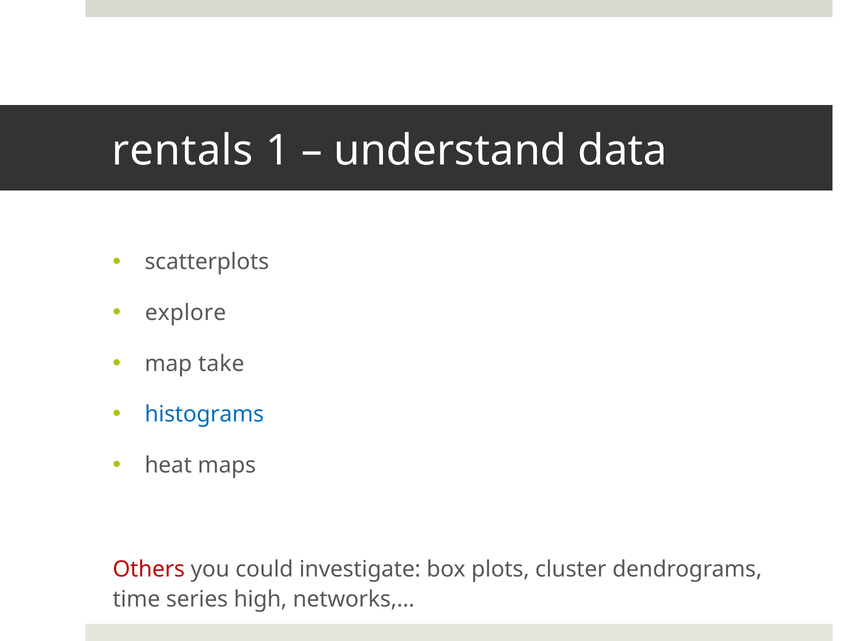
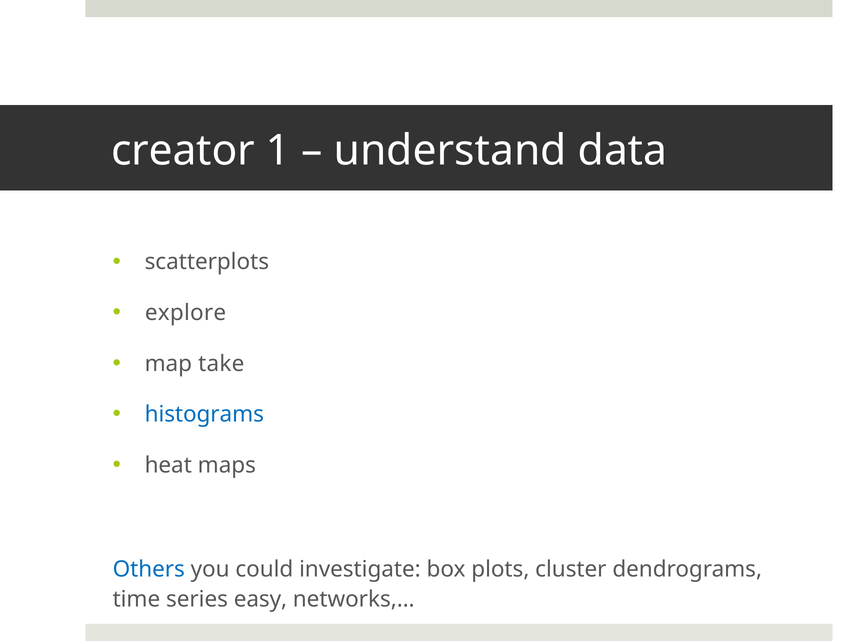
rentals: rentals -> creator
Others colour: red -> blue
high: high -> easy
